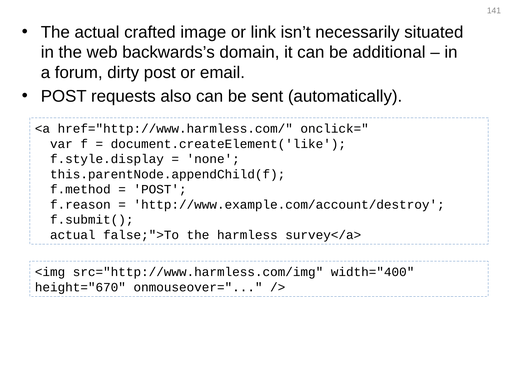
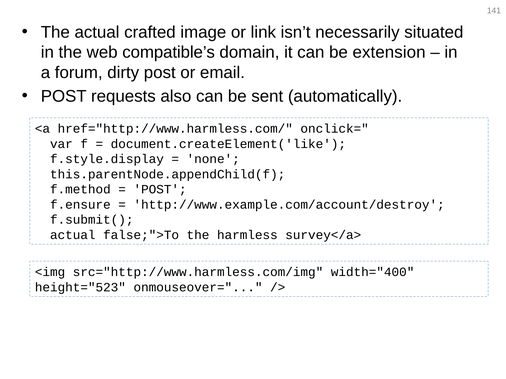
backwards’s: backwards’s -> compatible’s
additional: additional -> extension
f.reason: f.reason -> f.ensure
height="670: height="670 -> height="523
